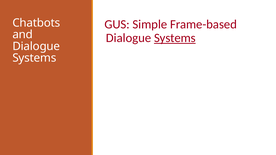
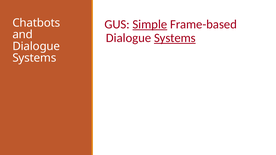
Simple underline: none -> present
